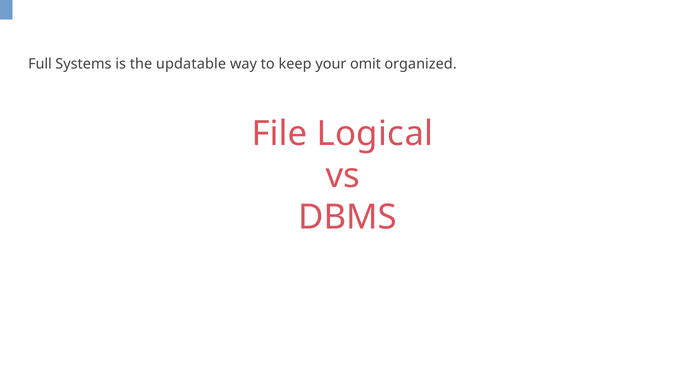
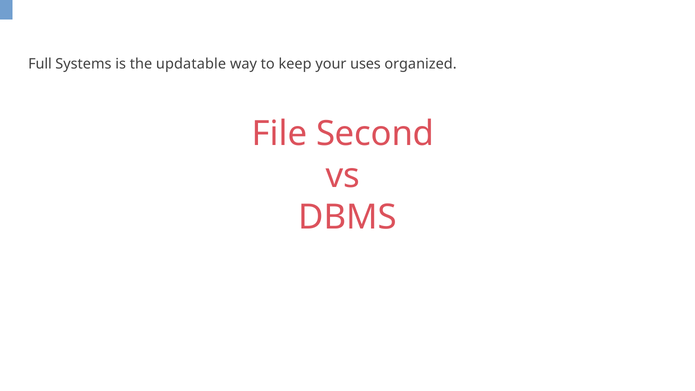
omit: omit -> uses
Logical: Logical -> Second
